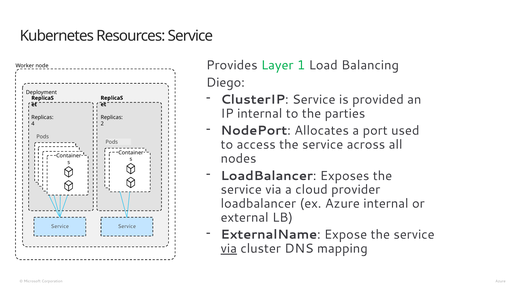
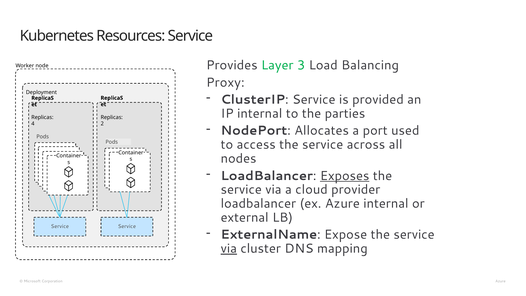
1: 1 -> 3
Diego: Diego -> Proxy
Exposes underline: none -> present
